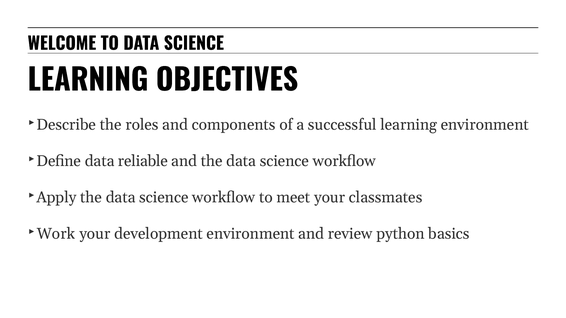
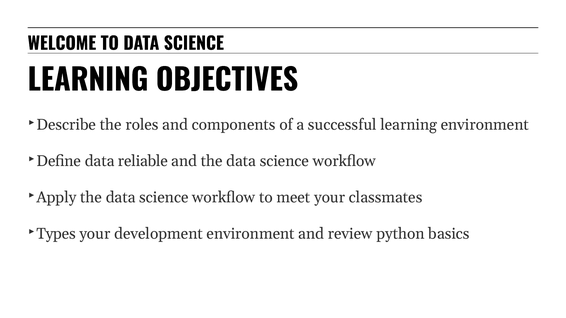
Work: Work -> Types
